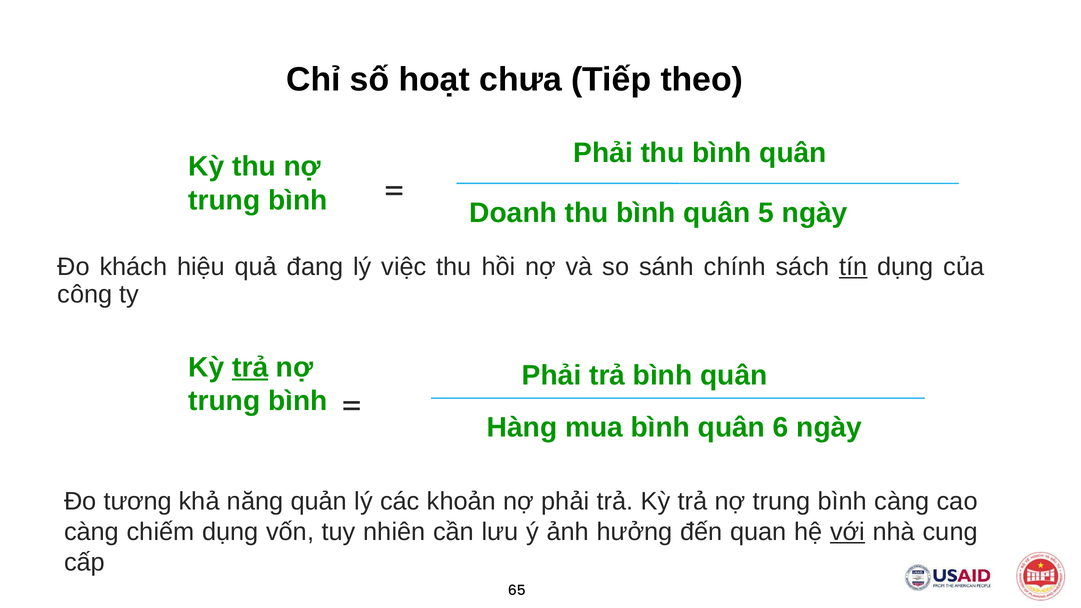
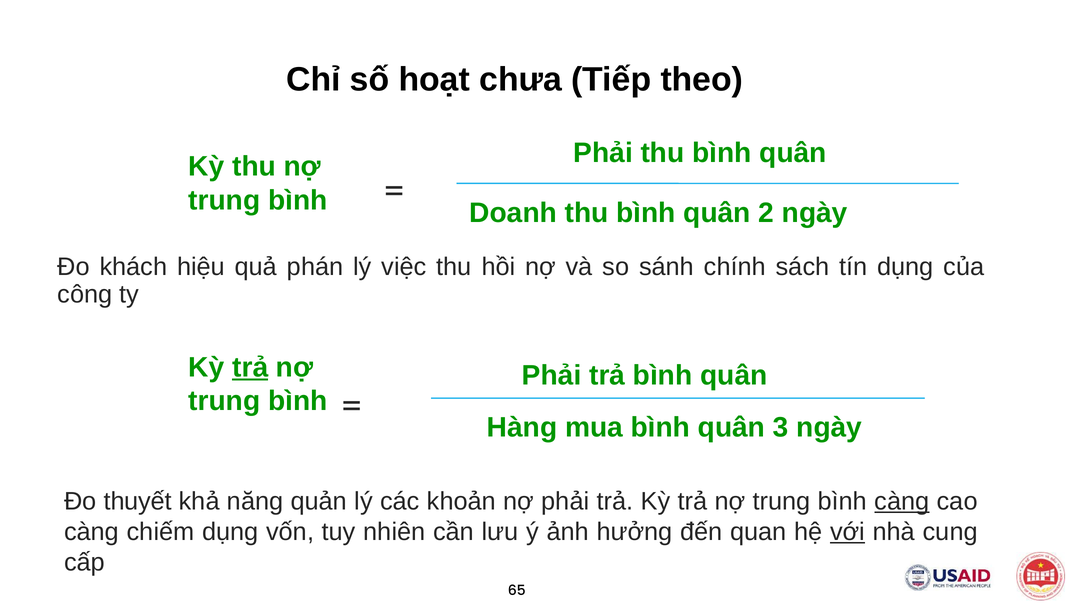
5: 5 -> 2
đang: đang -> phán
tín underline: present -> none
6: 6 -> 3
tương: tương -> thuyết
càng at (902, 502) underline: none -> present
